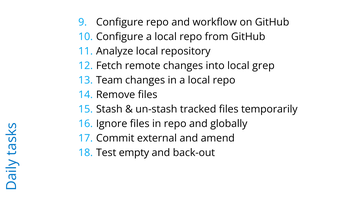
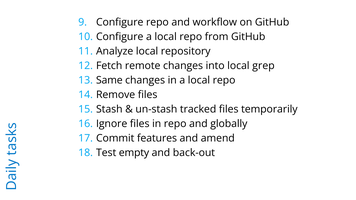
Team: Team -> Same
external: external -> features
